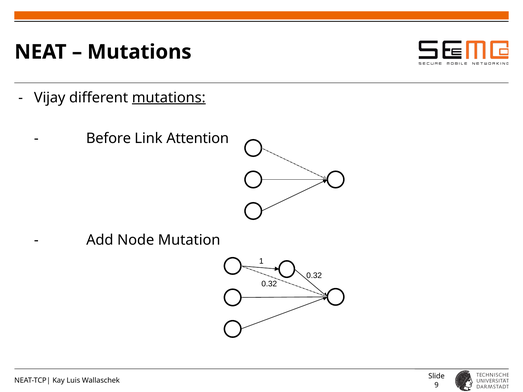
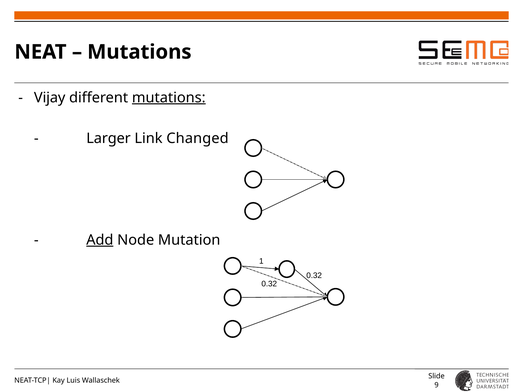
Before: Before -> Larger
Attention: Attention -> Changed
Add underline: none -> present
